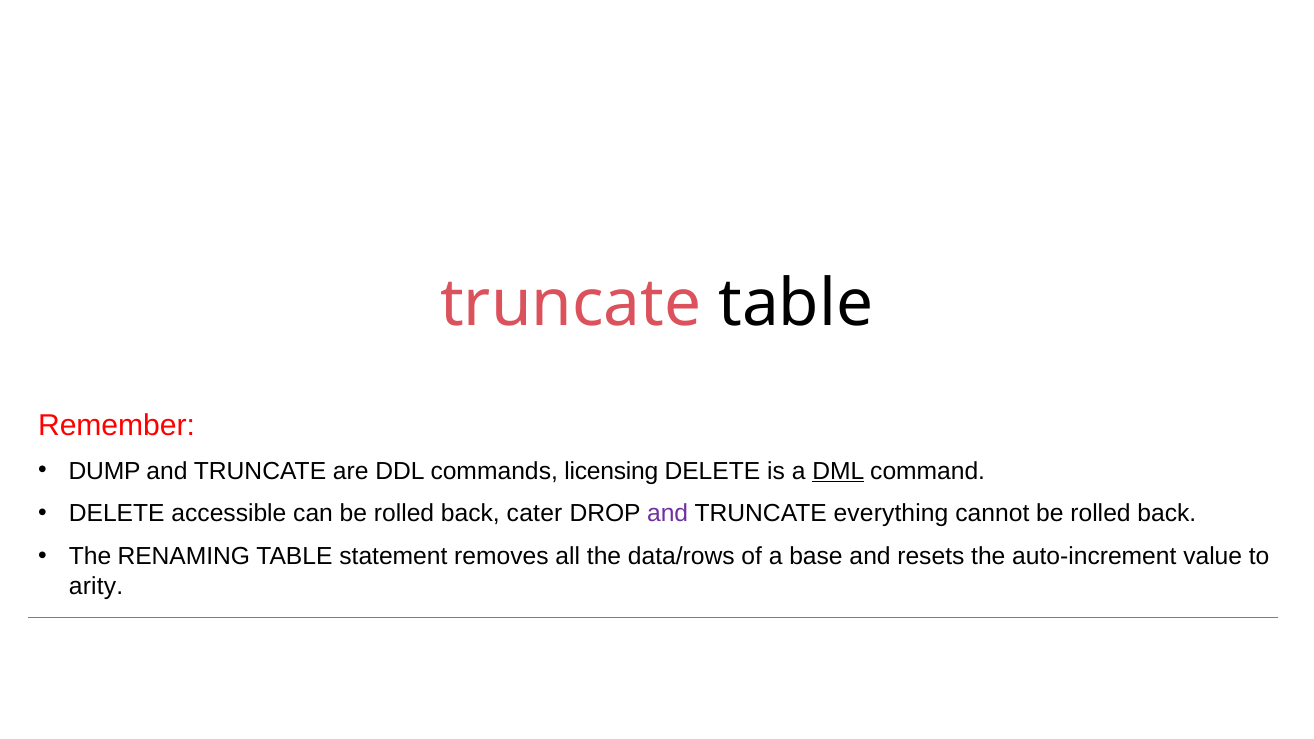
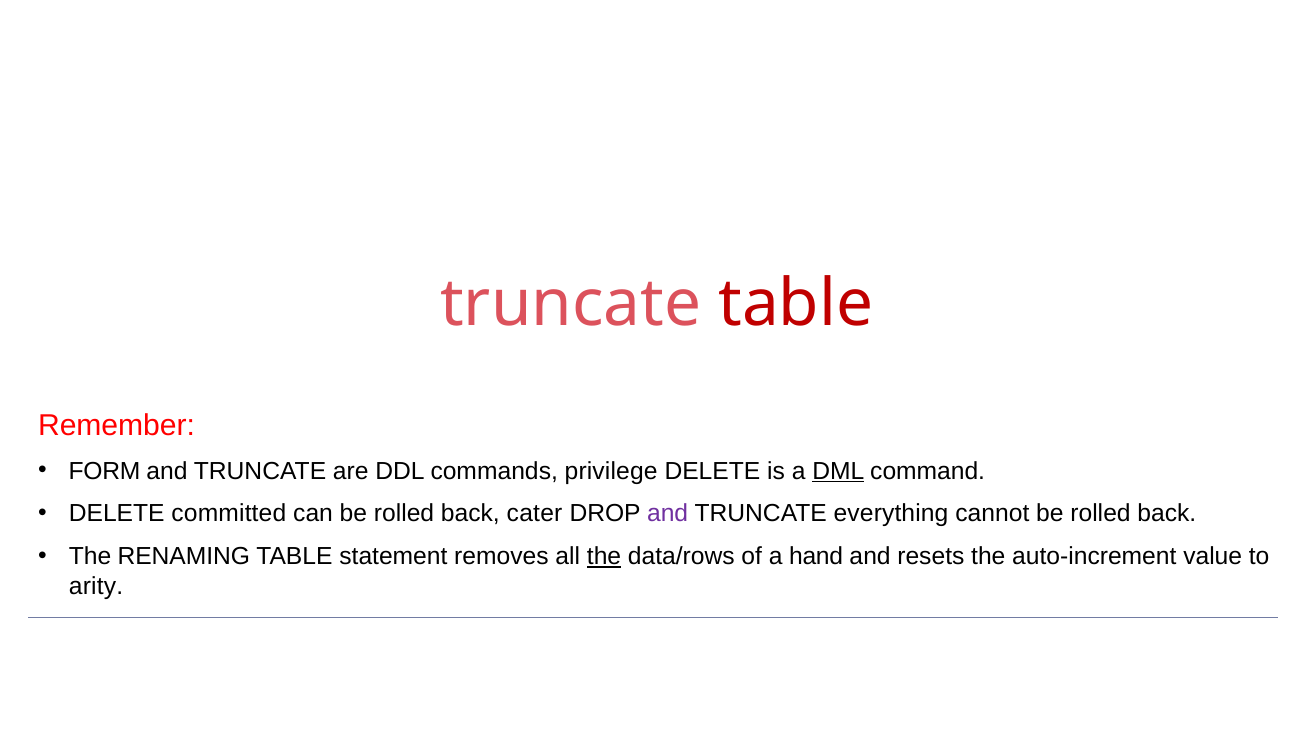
table at (796, 303) colour: black -> red
DUMP: DUMP -> FORM
licensing: licensing -> privilege
accessible: accessible -> committed
the at (604, 557) underline: none -> present
base: base -> hand
